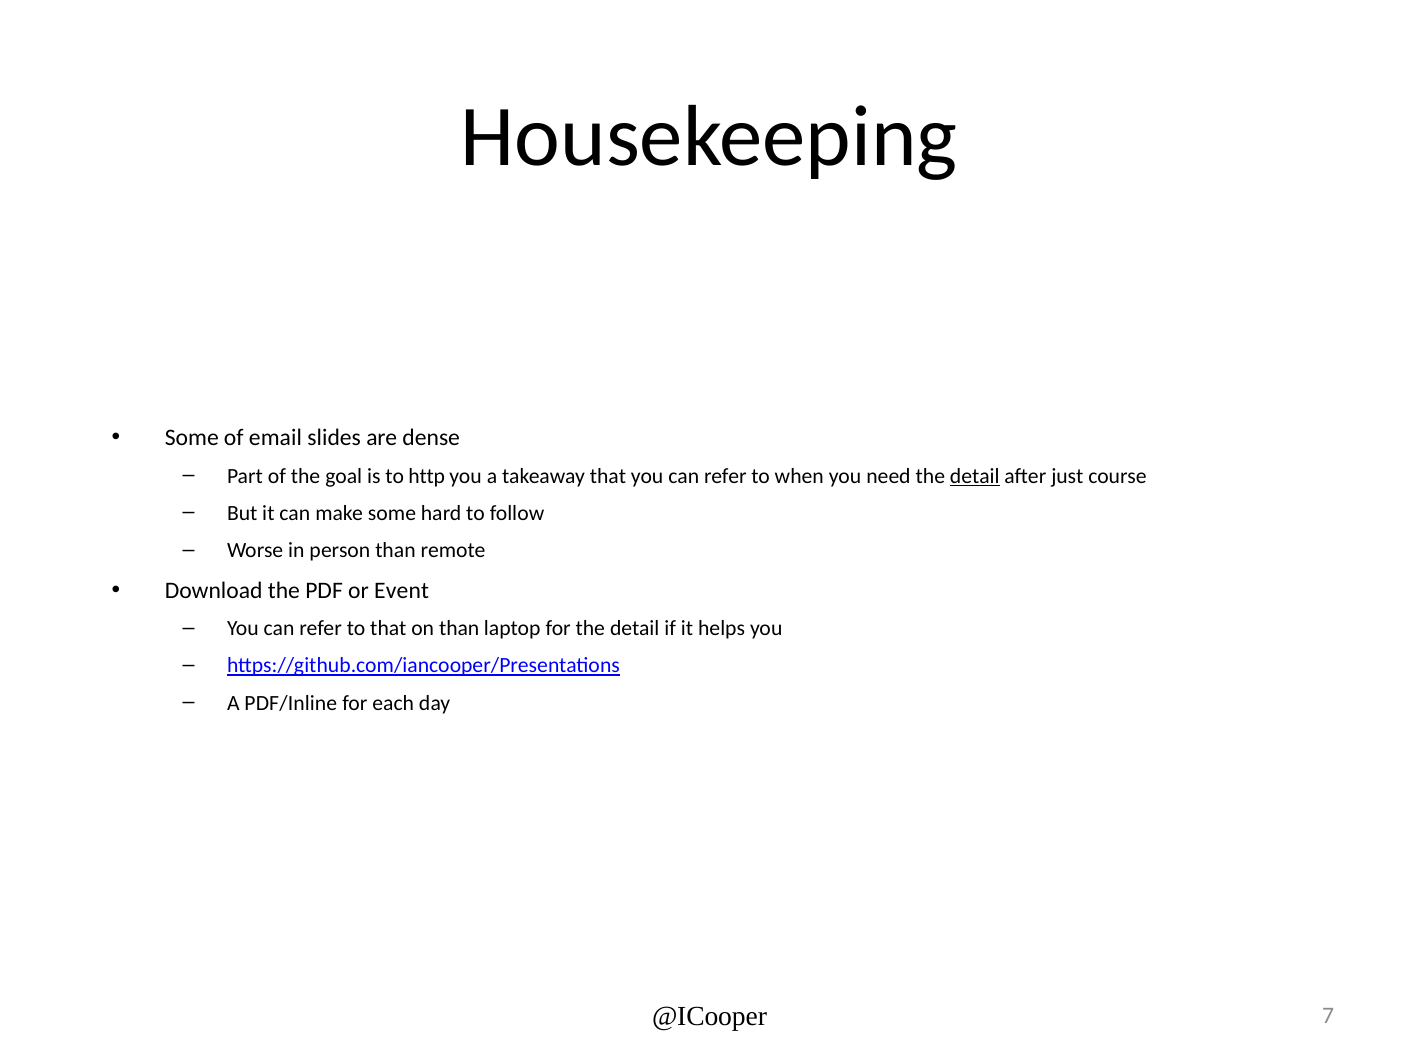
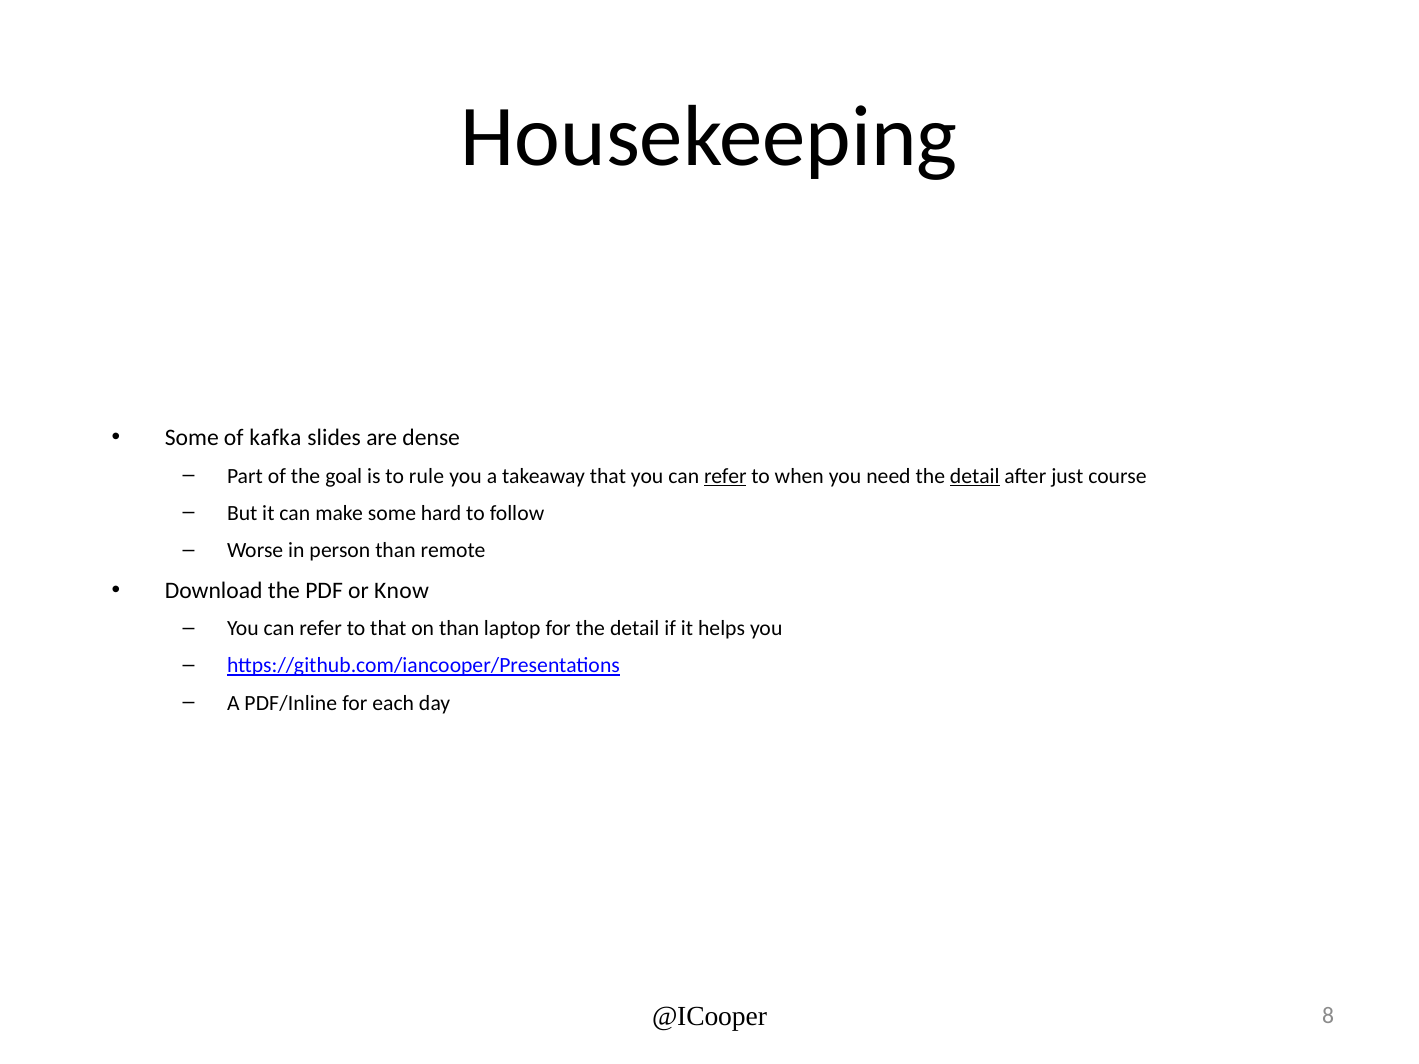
email: email -> kafka
http: http -> rule
refer at (725, 476) underline: none -> present
Event: Event -> Know
7: 7 -> 8
